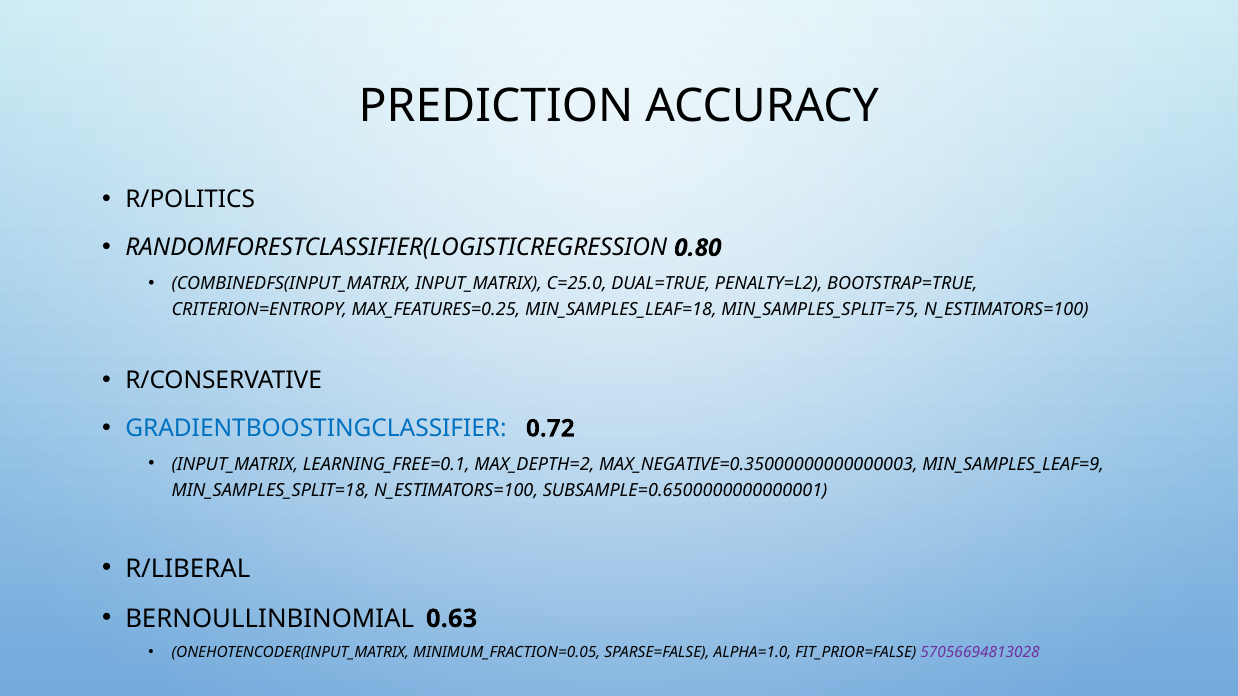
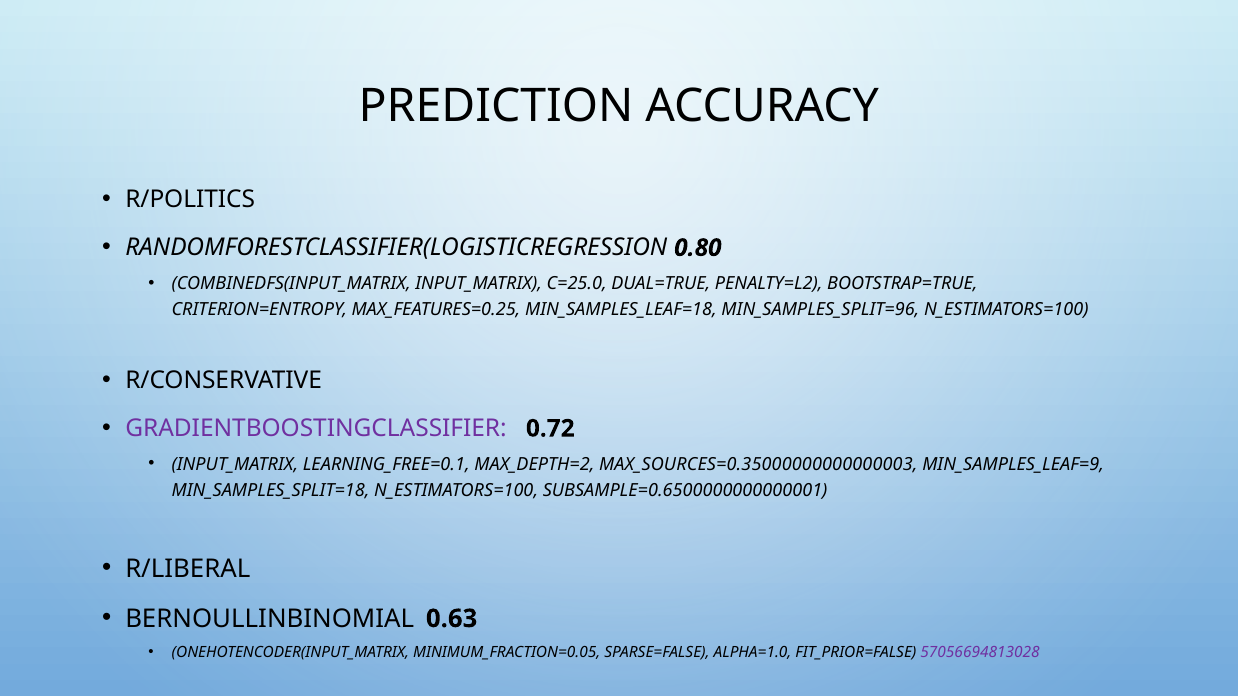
MIN_SAMPLES_SPLIT=75: MIN_SAMPLES_SPLIT=75 -> MIN_SAMPLES_SPLIT=96
GRADIENTBOOSTINGCLASSIFIER colour: blue -> purple
MAX_NEGATIVE=0.35000000000000003: MAX_NEGATIVE=0.35000000000000003 -> MAX_SOURCES=0.35000000000000003
